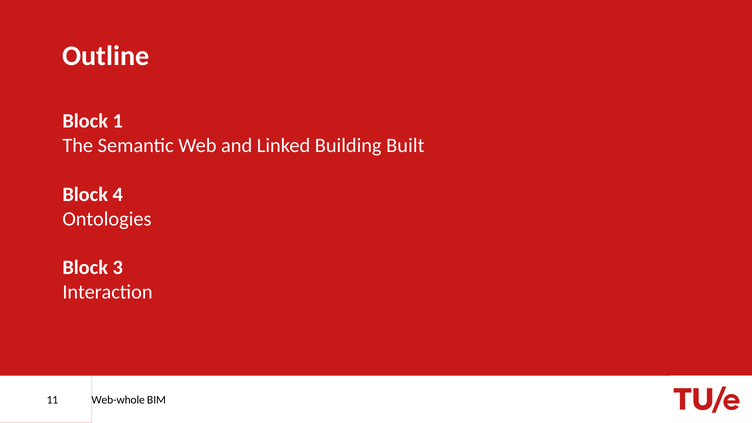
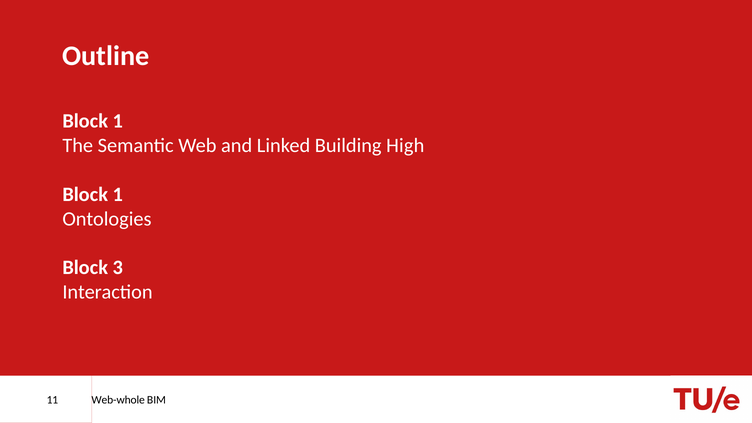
Built: Built -> High
4 at (118, 194): 4 -> 1
